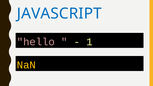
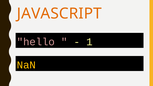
JAVASCRIPT colour: blue -> orange
